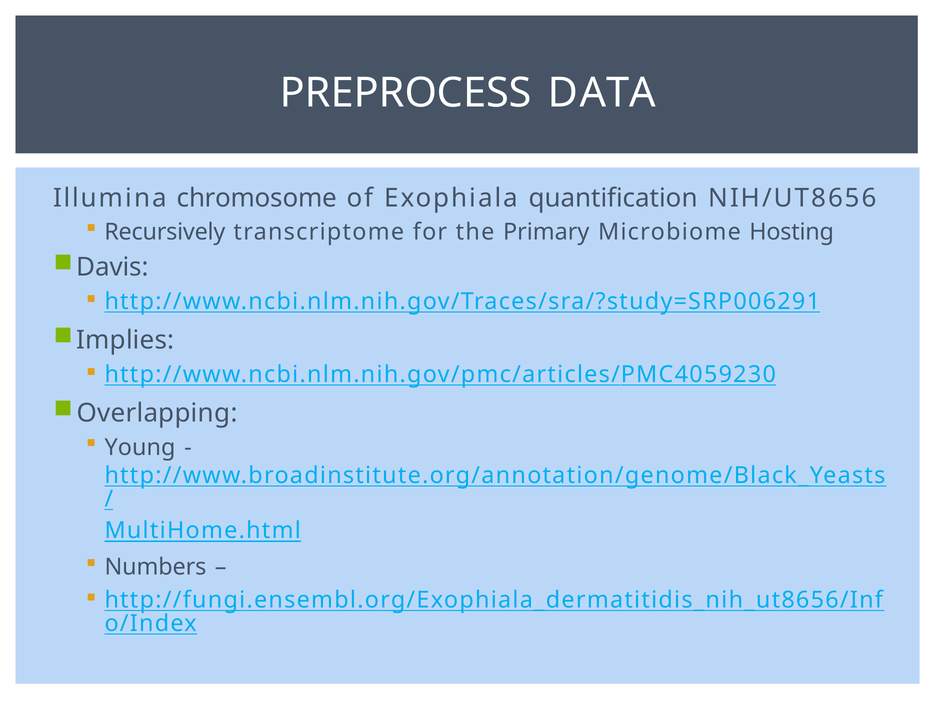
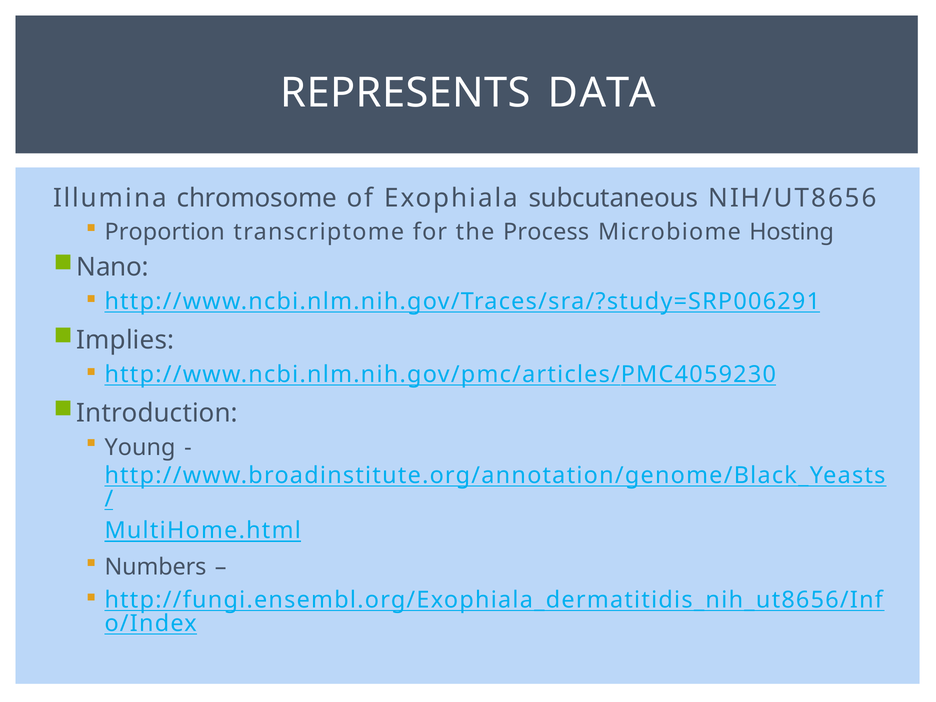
PREPROCESS: PREPROCESS -> REPRESENTS
quantification: quantification -> subcutaneous
Recursively: Recursively -> Proportion
Primary: Primary -> Process
Davis: Davis -> Nano
Overlapping: Overlapping -> Introduction
